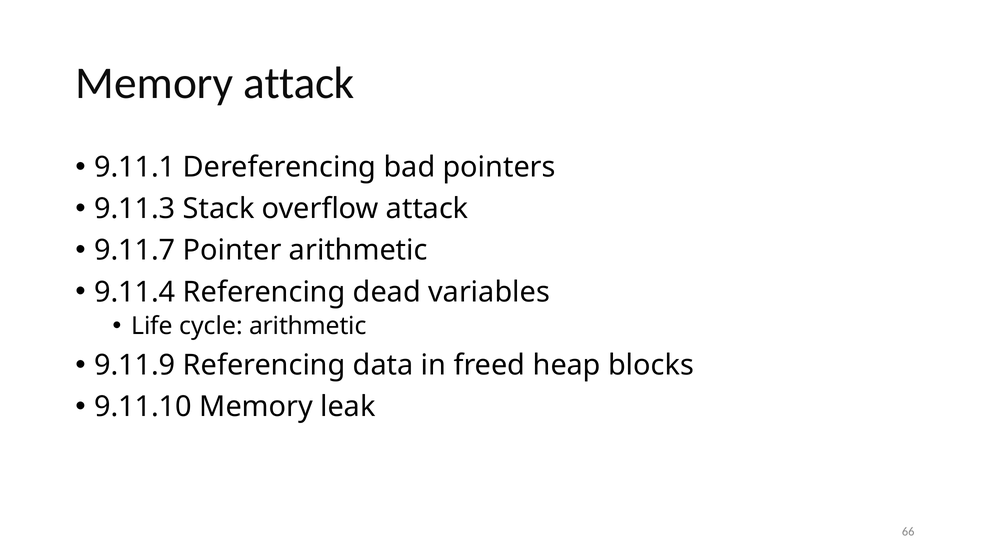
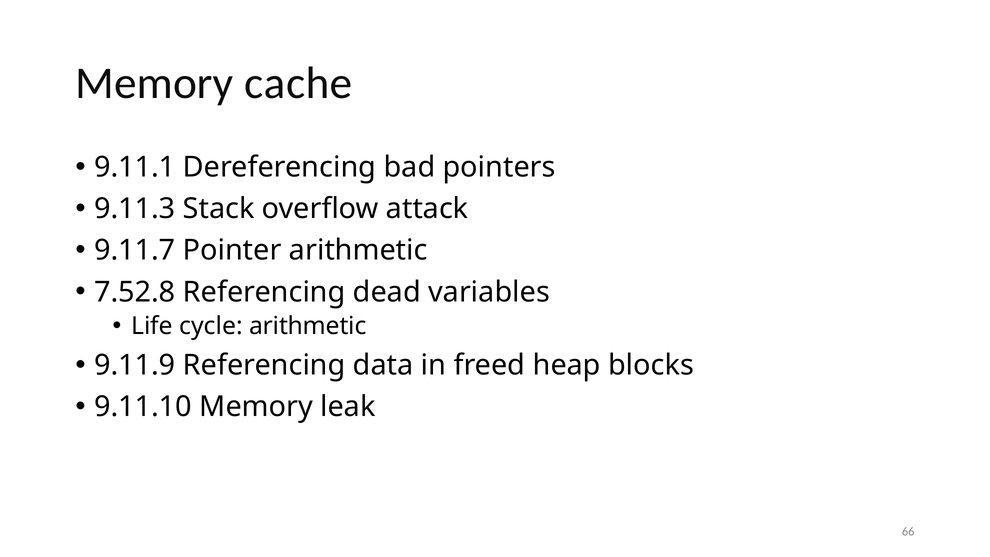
Memory attack: attack -> cache
9.11.4: 9.11.4 -> 7.52.8
